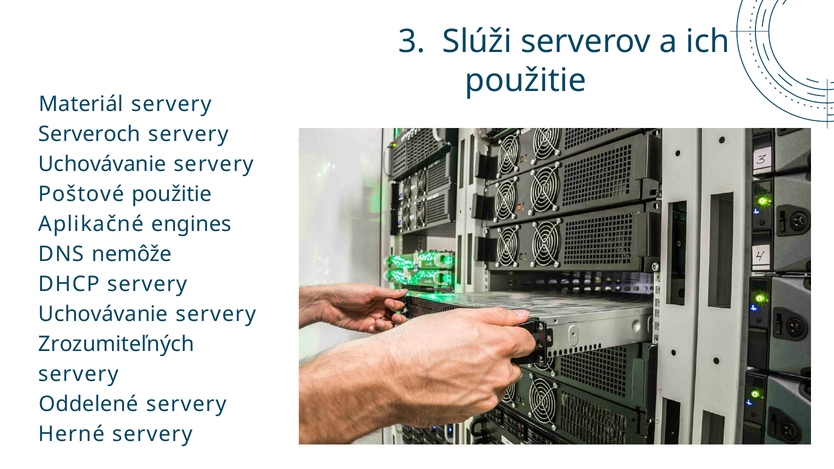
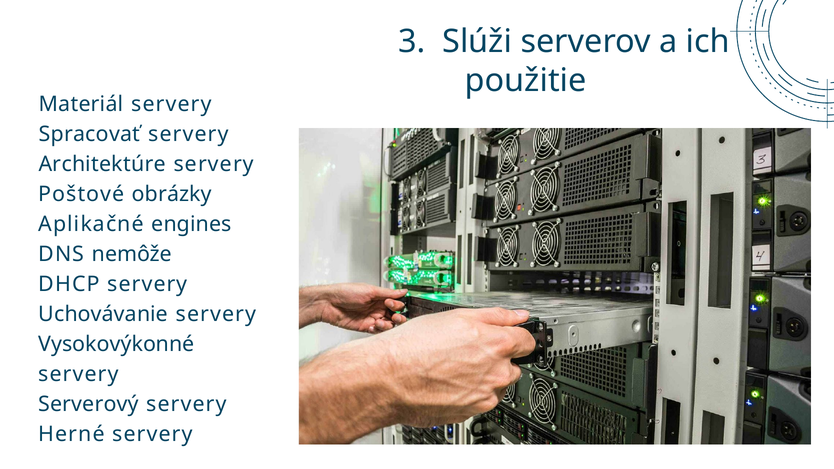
Serveroch: Serveroch -> Spracovať
Uchovávanie at (102, 164): Uchovávanie -> Architektúre
Poštové použitie: použitie -> obrázky
Zrozumiteľných: Zrozumiteľných -> Vysokovýkonné
Oddelené: Oddelené -> Serverový
